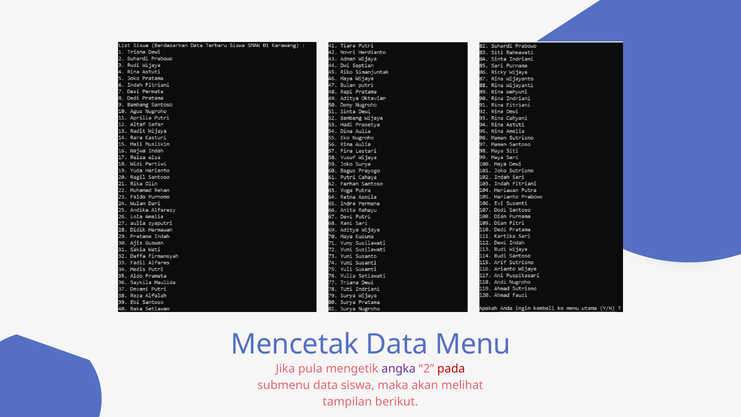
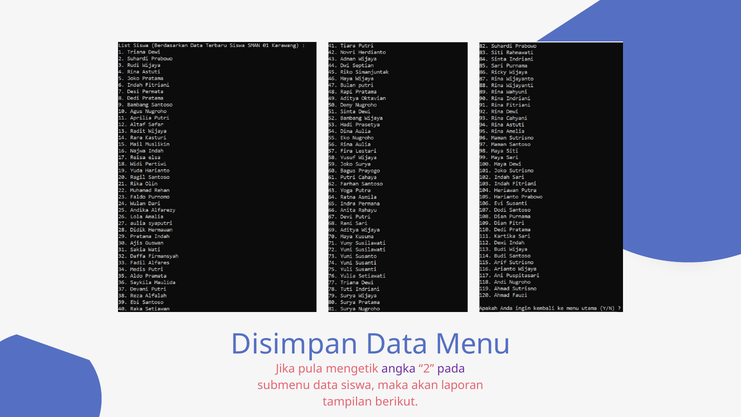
Mencetak: Mencetak -> Disimpan
pada colour: red -> purple
melihat: melihat -> laporan
